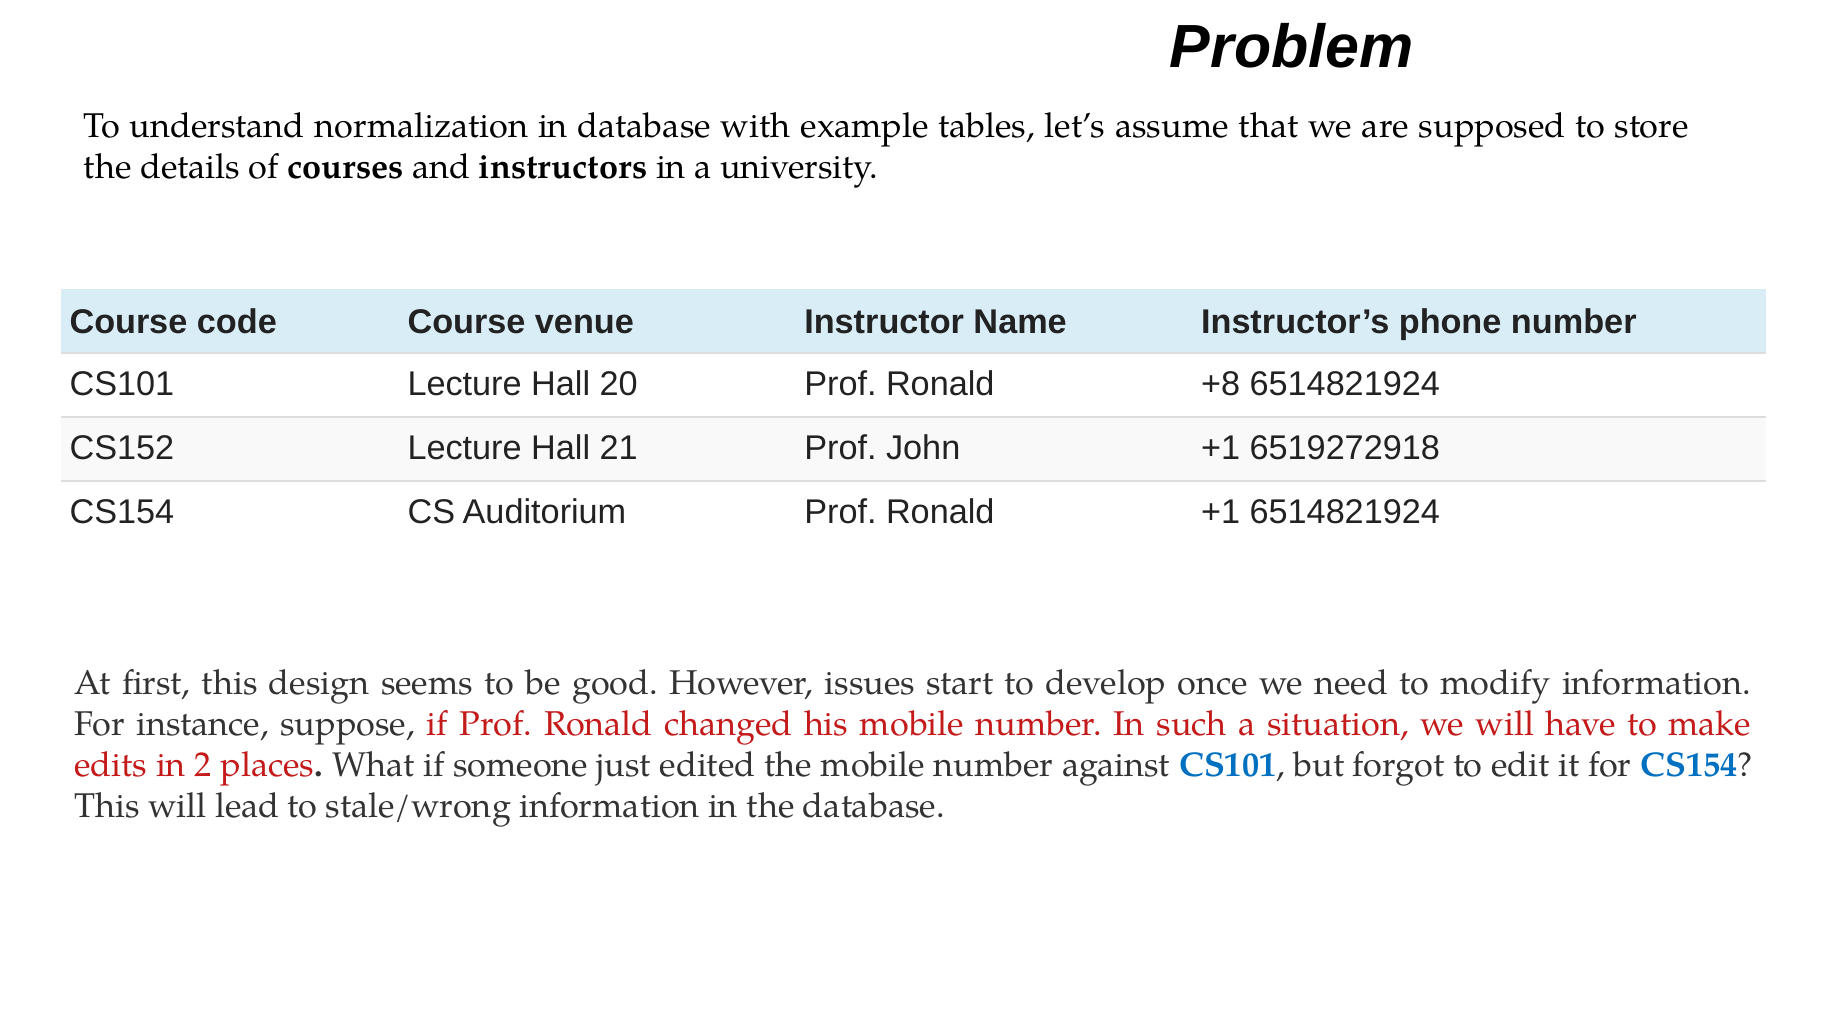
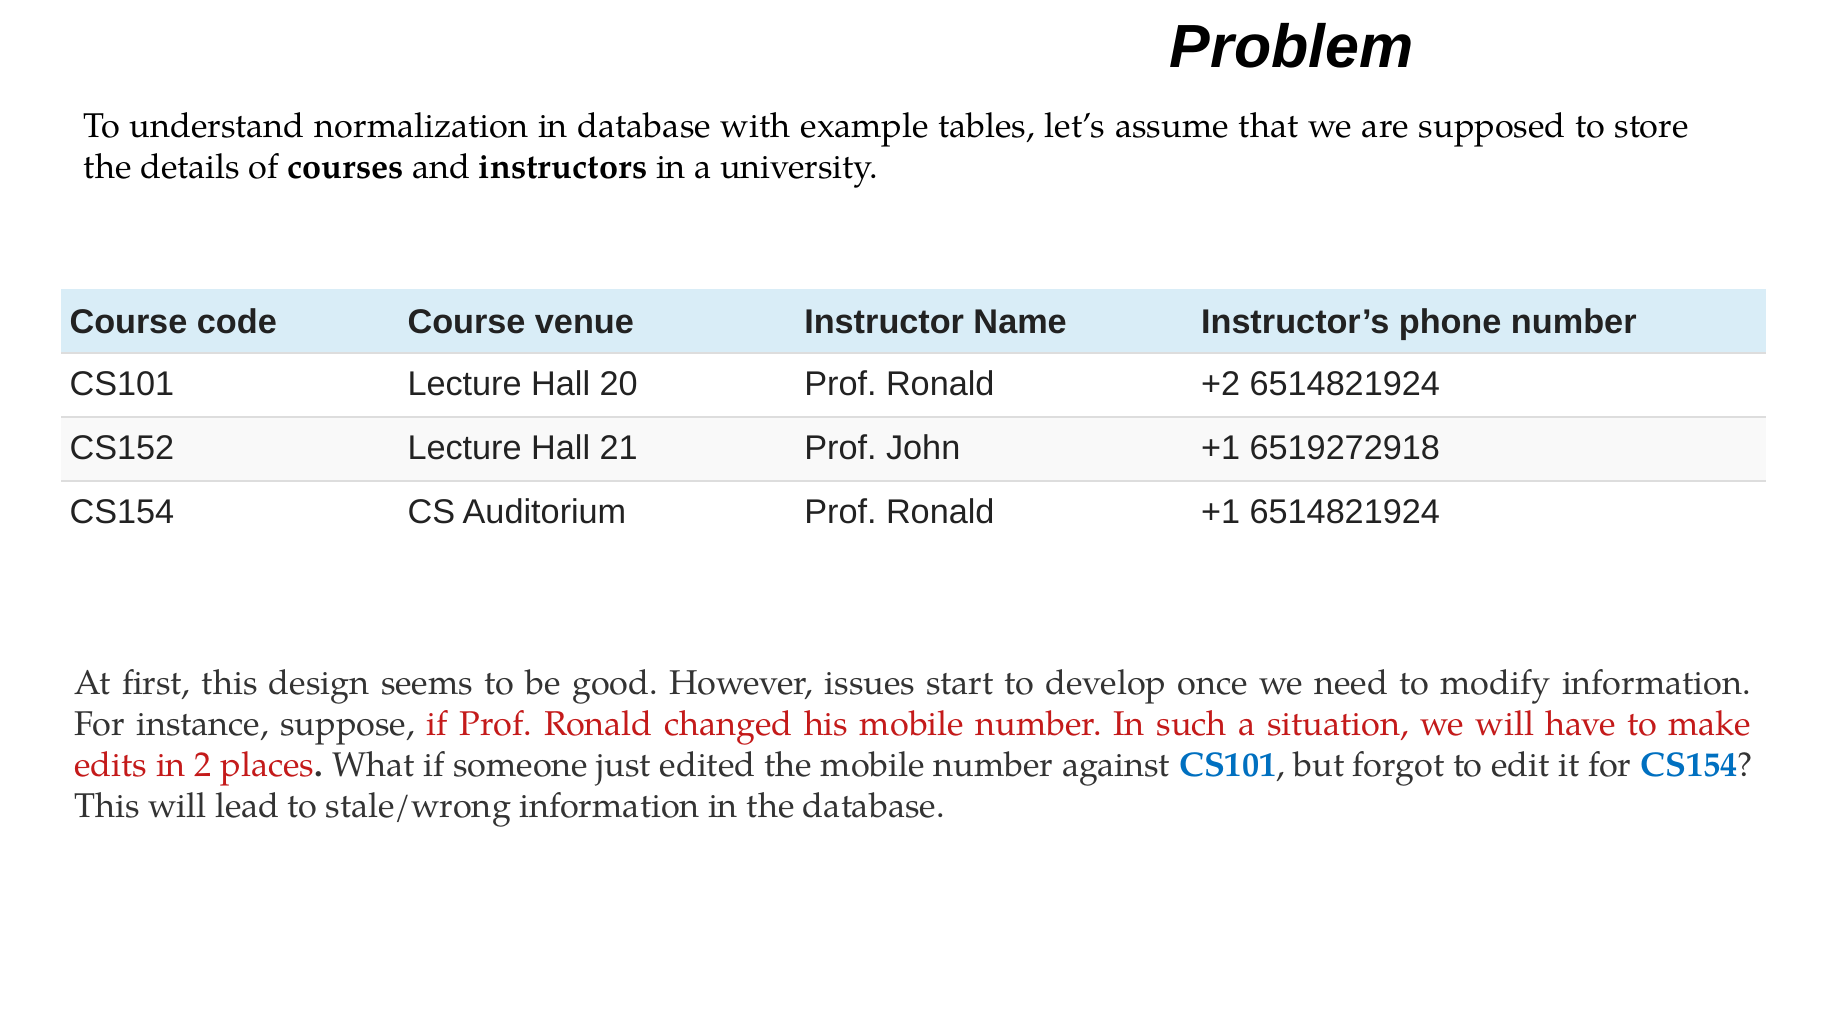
+8: +8 -> +2
